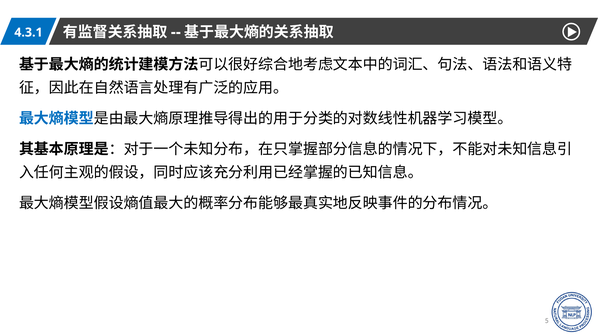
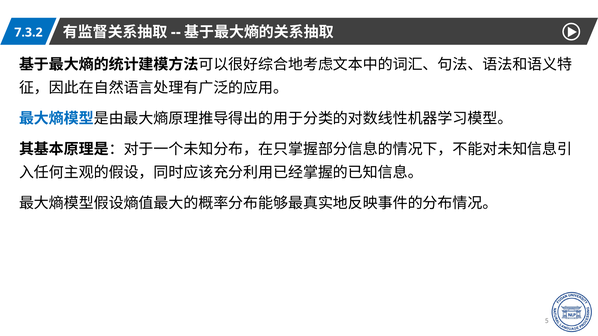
4.3.1: 4.3.1 -> 7.3.2
